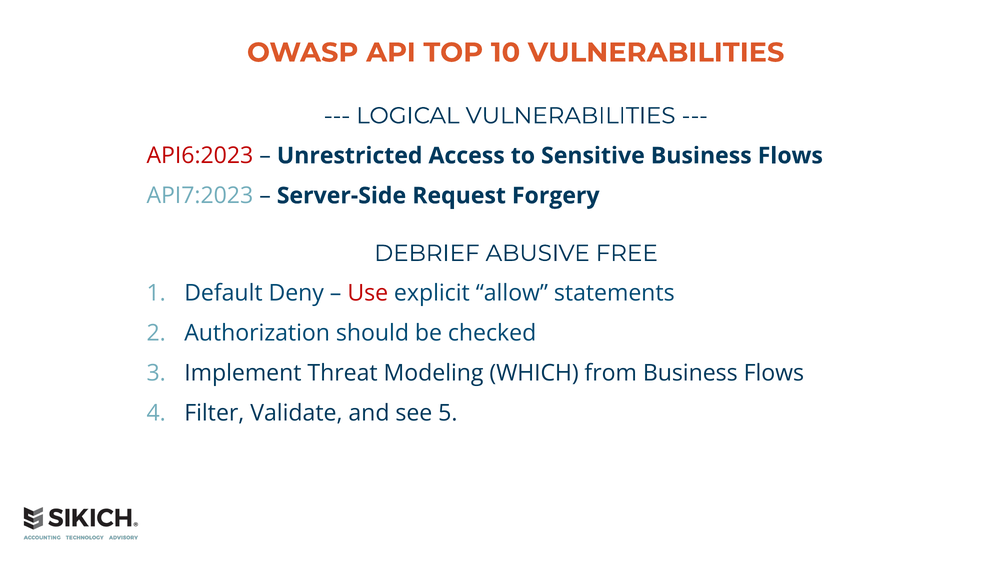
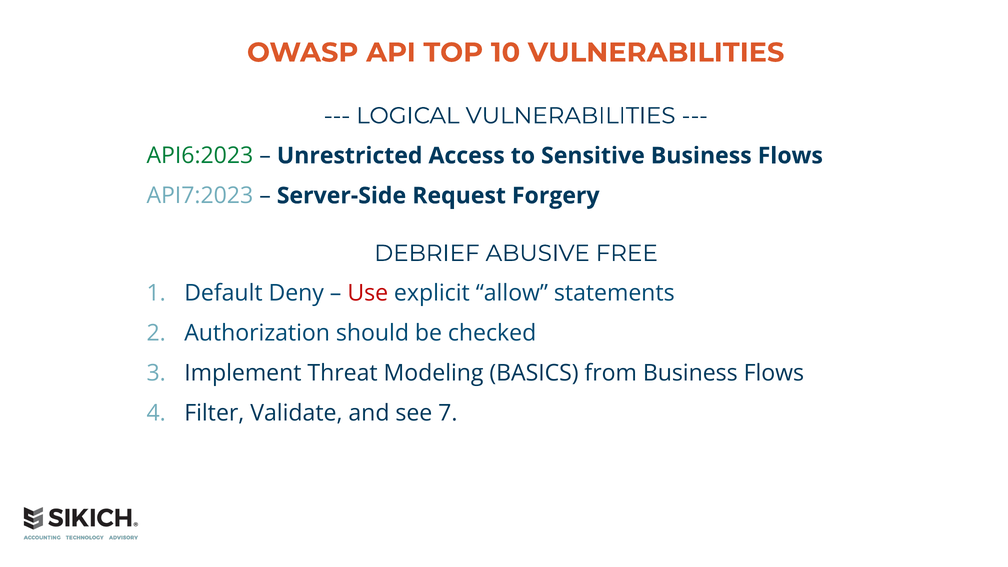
API6:2023 colour: red -> green
WHICH: WHICH -> BASICS
5: 5 -> 7
